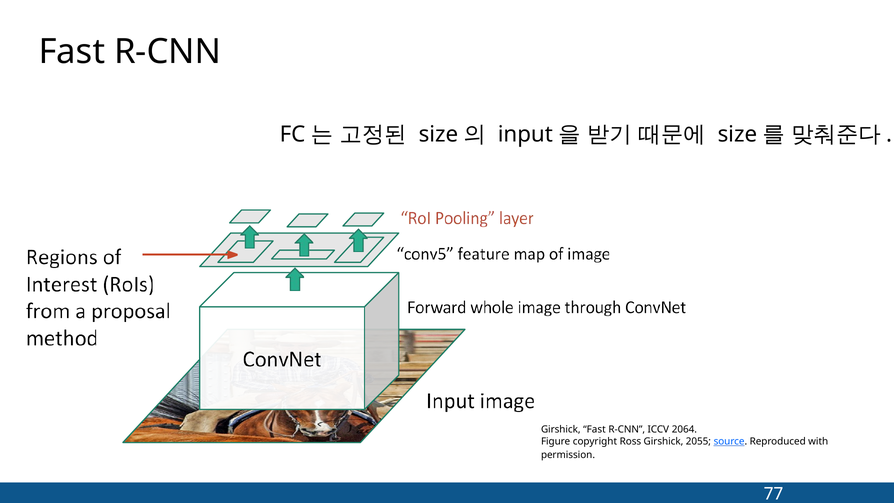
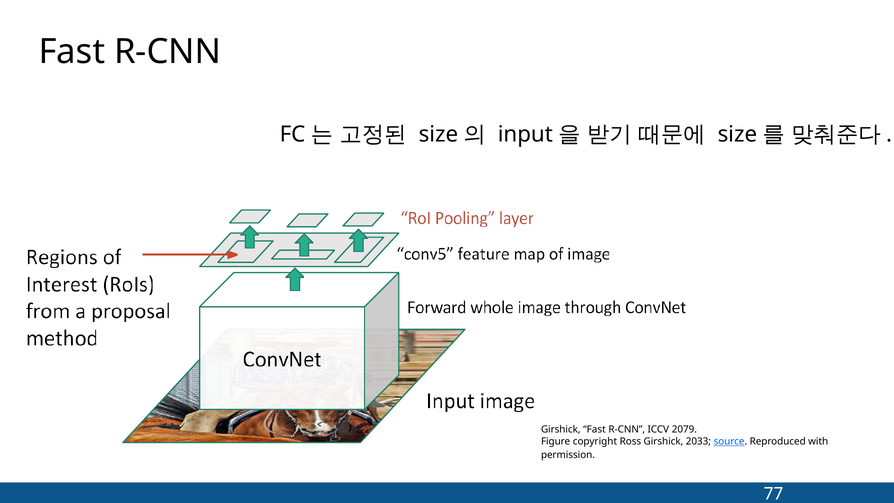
2064: 2064 -> 2079
2055: 2055 -> 2033
